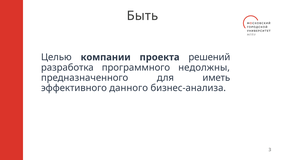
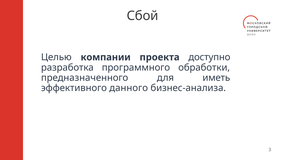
Быть: Быть -> Сбой
решений: решений -> доступно
недолжны: недолжны -> обработки
